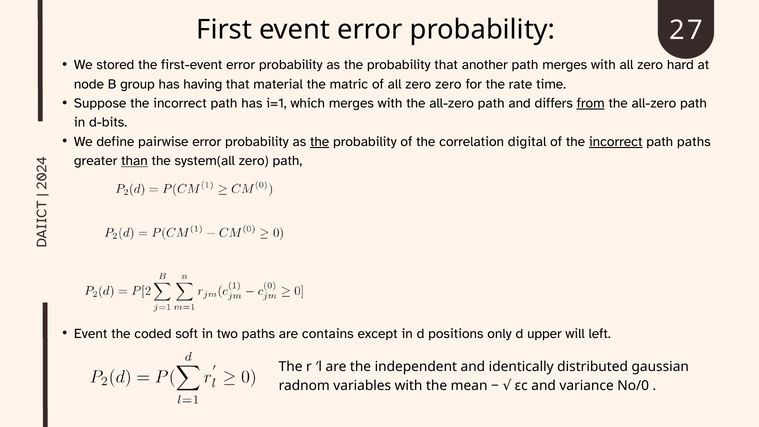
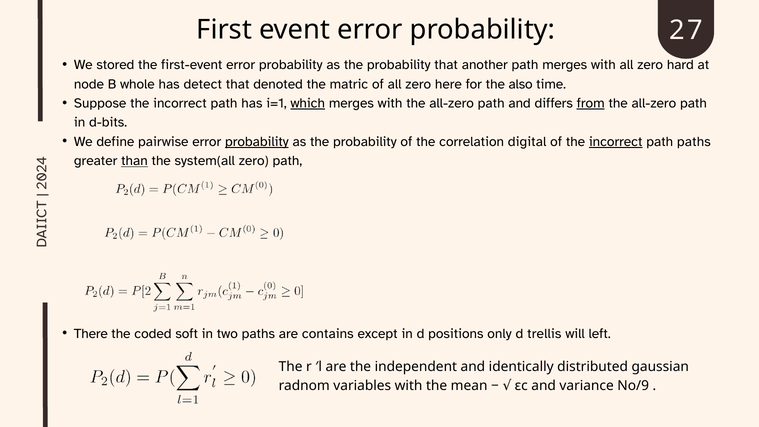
group: group -> whole
having: having -> detect
material: material -> denoted
zero zero: zero -> here
rate: rate -> also
which underline: none -> present
probability at (257, 142) underline: none -> present
the at (320, 142) underline: present -> none
Event at (91, 333): Event -> There
upper: upper -> trellis
No/0: No/0 -> No/9
